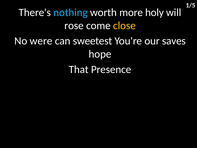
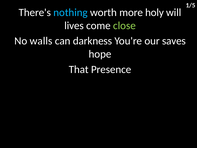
rose: rose -> lives
close colour: yellow -> light green
were: were -> walls
sweetest: sweetest -> darkness
